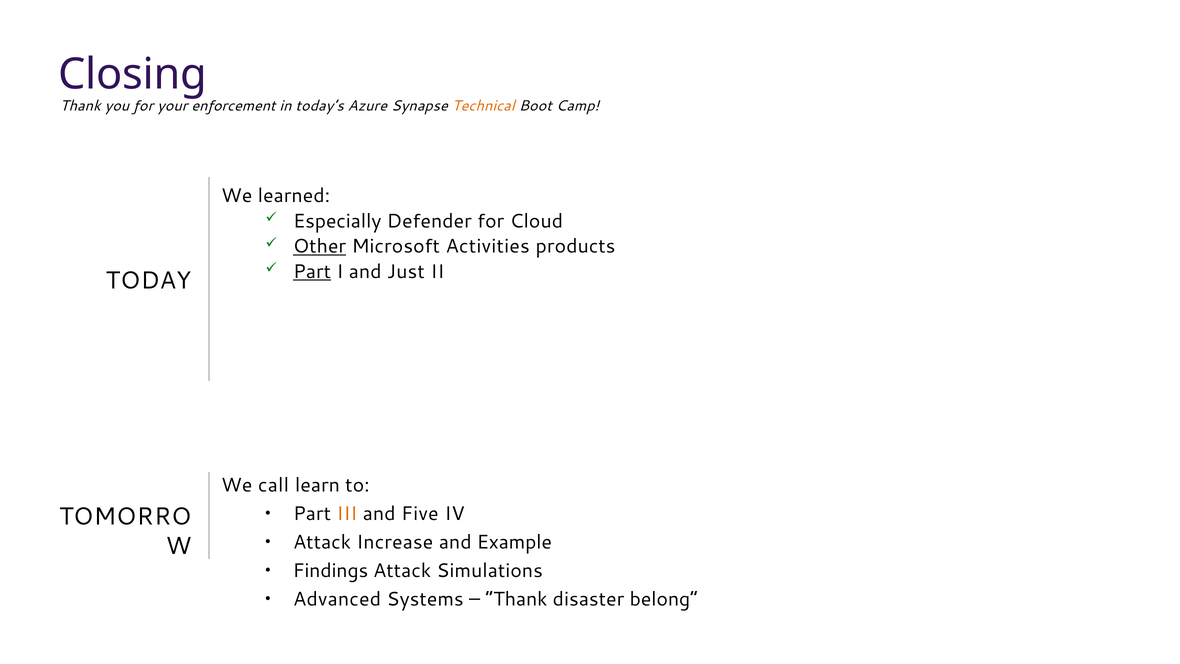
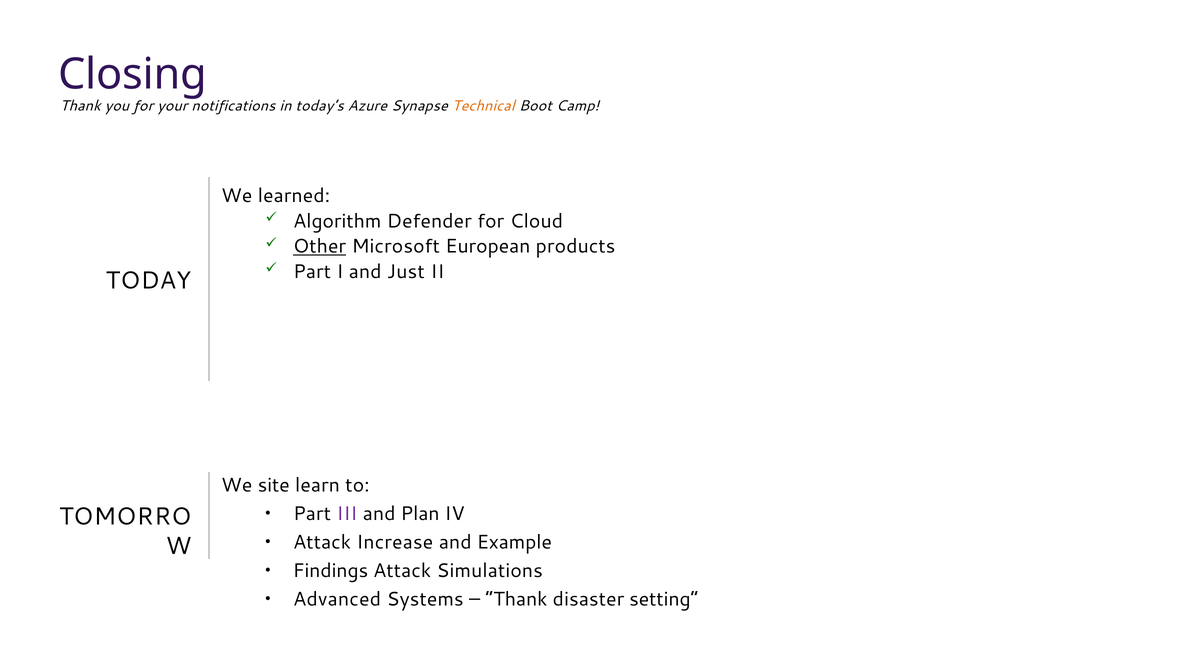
enforcement: enforcement -> notifications
Especially: Especially -> Algorithm
Activities: Activities -> European
Part at (312, 272) underline: present -> none
call: call -> site
III colour: orange -> purple
Five: Five -> Plan
belong: belong -> setting
